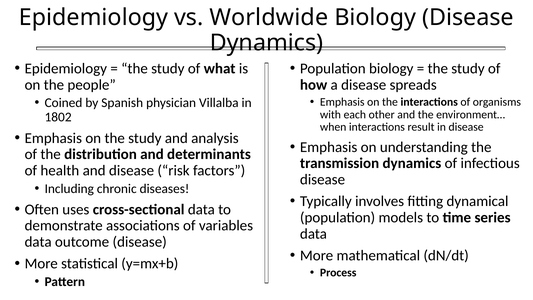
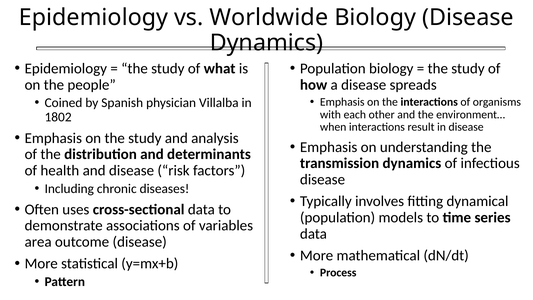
data at (38, 242): data -> area
